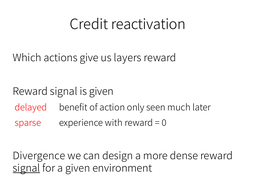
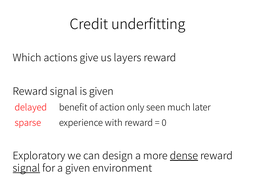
reactivation: reactivation -> underfitting
Divergence: Divergence -> Exploratory
dense underline: none -> present
